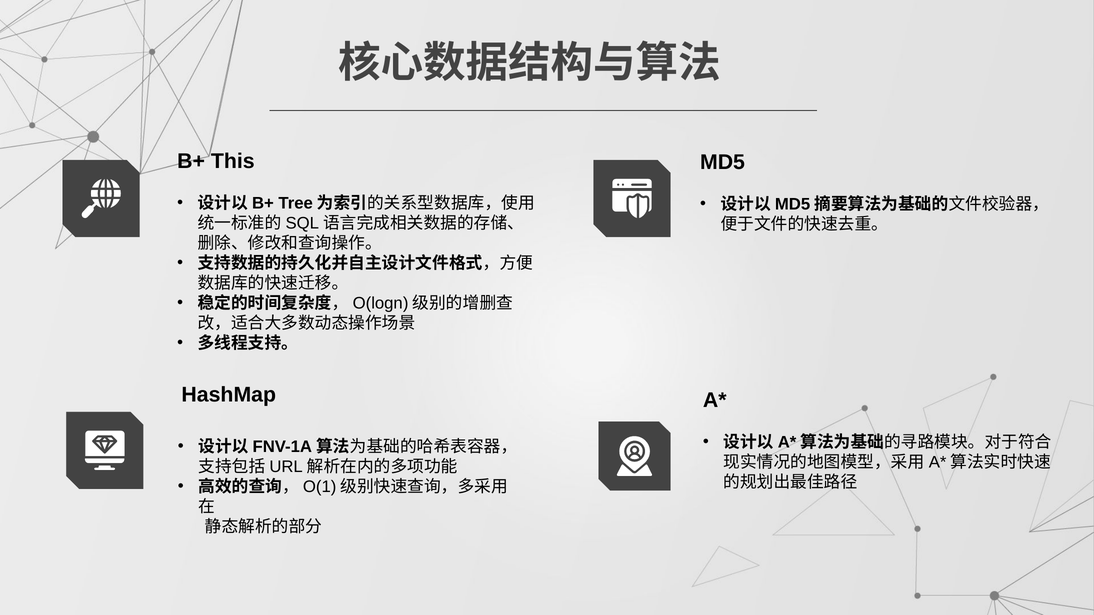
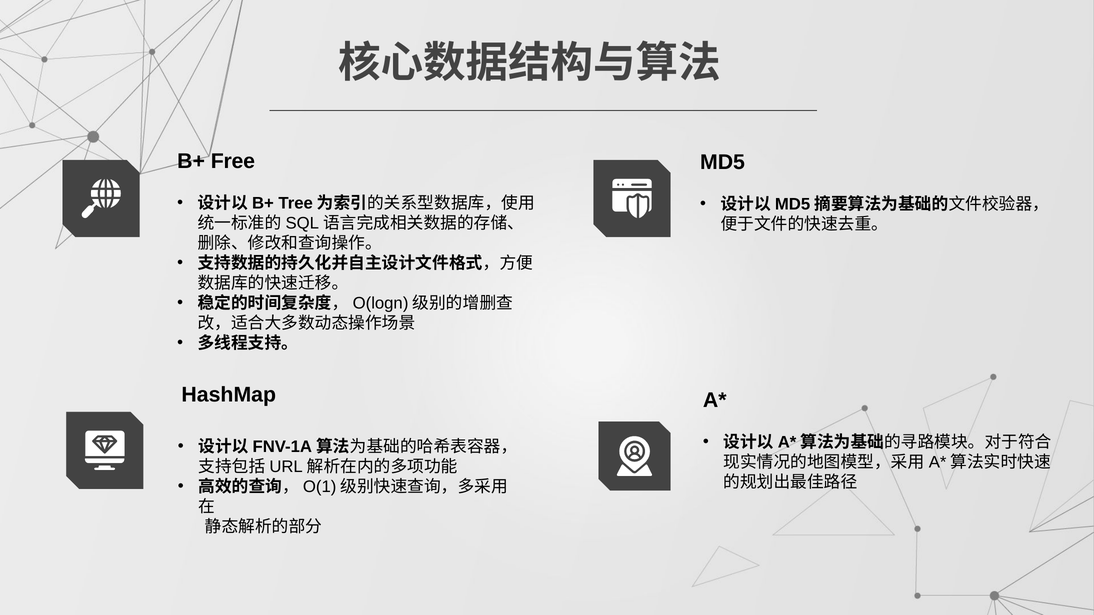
This: This -> Free
